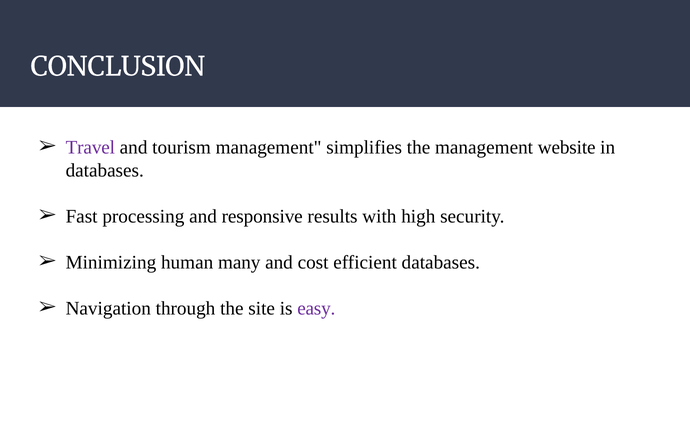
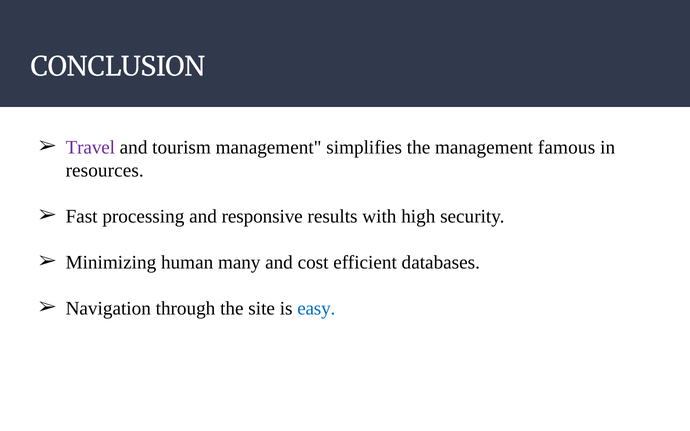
website: website -> famous
databases at (105, 170): databases -> resources
easy colour: purple -> blue
